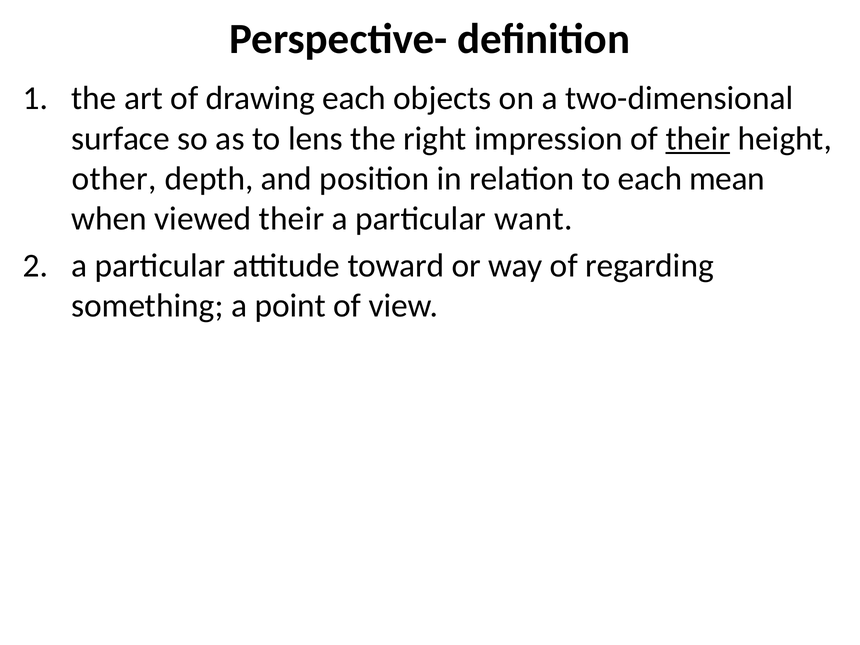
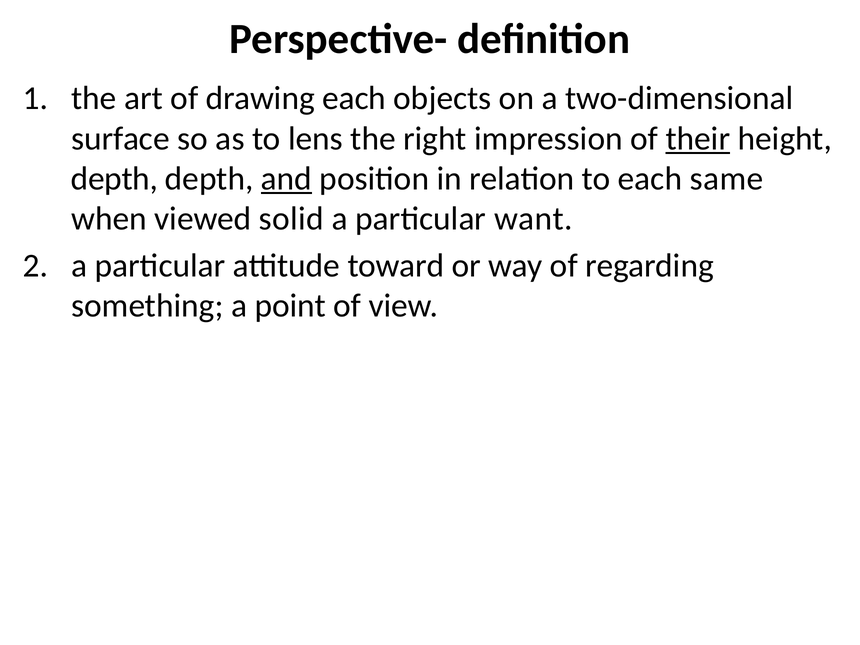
other at (114, 179): other -> depth
and underline: none -> present
mean: mean -> same
viewed their: their -> solid
